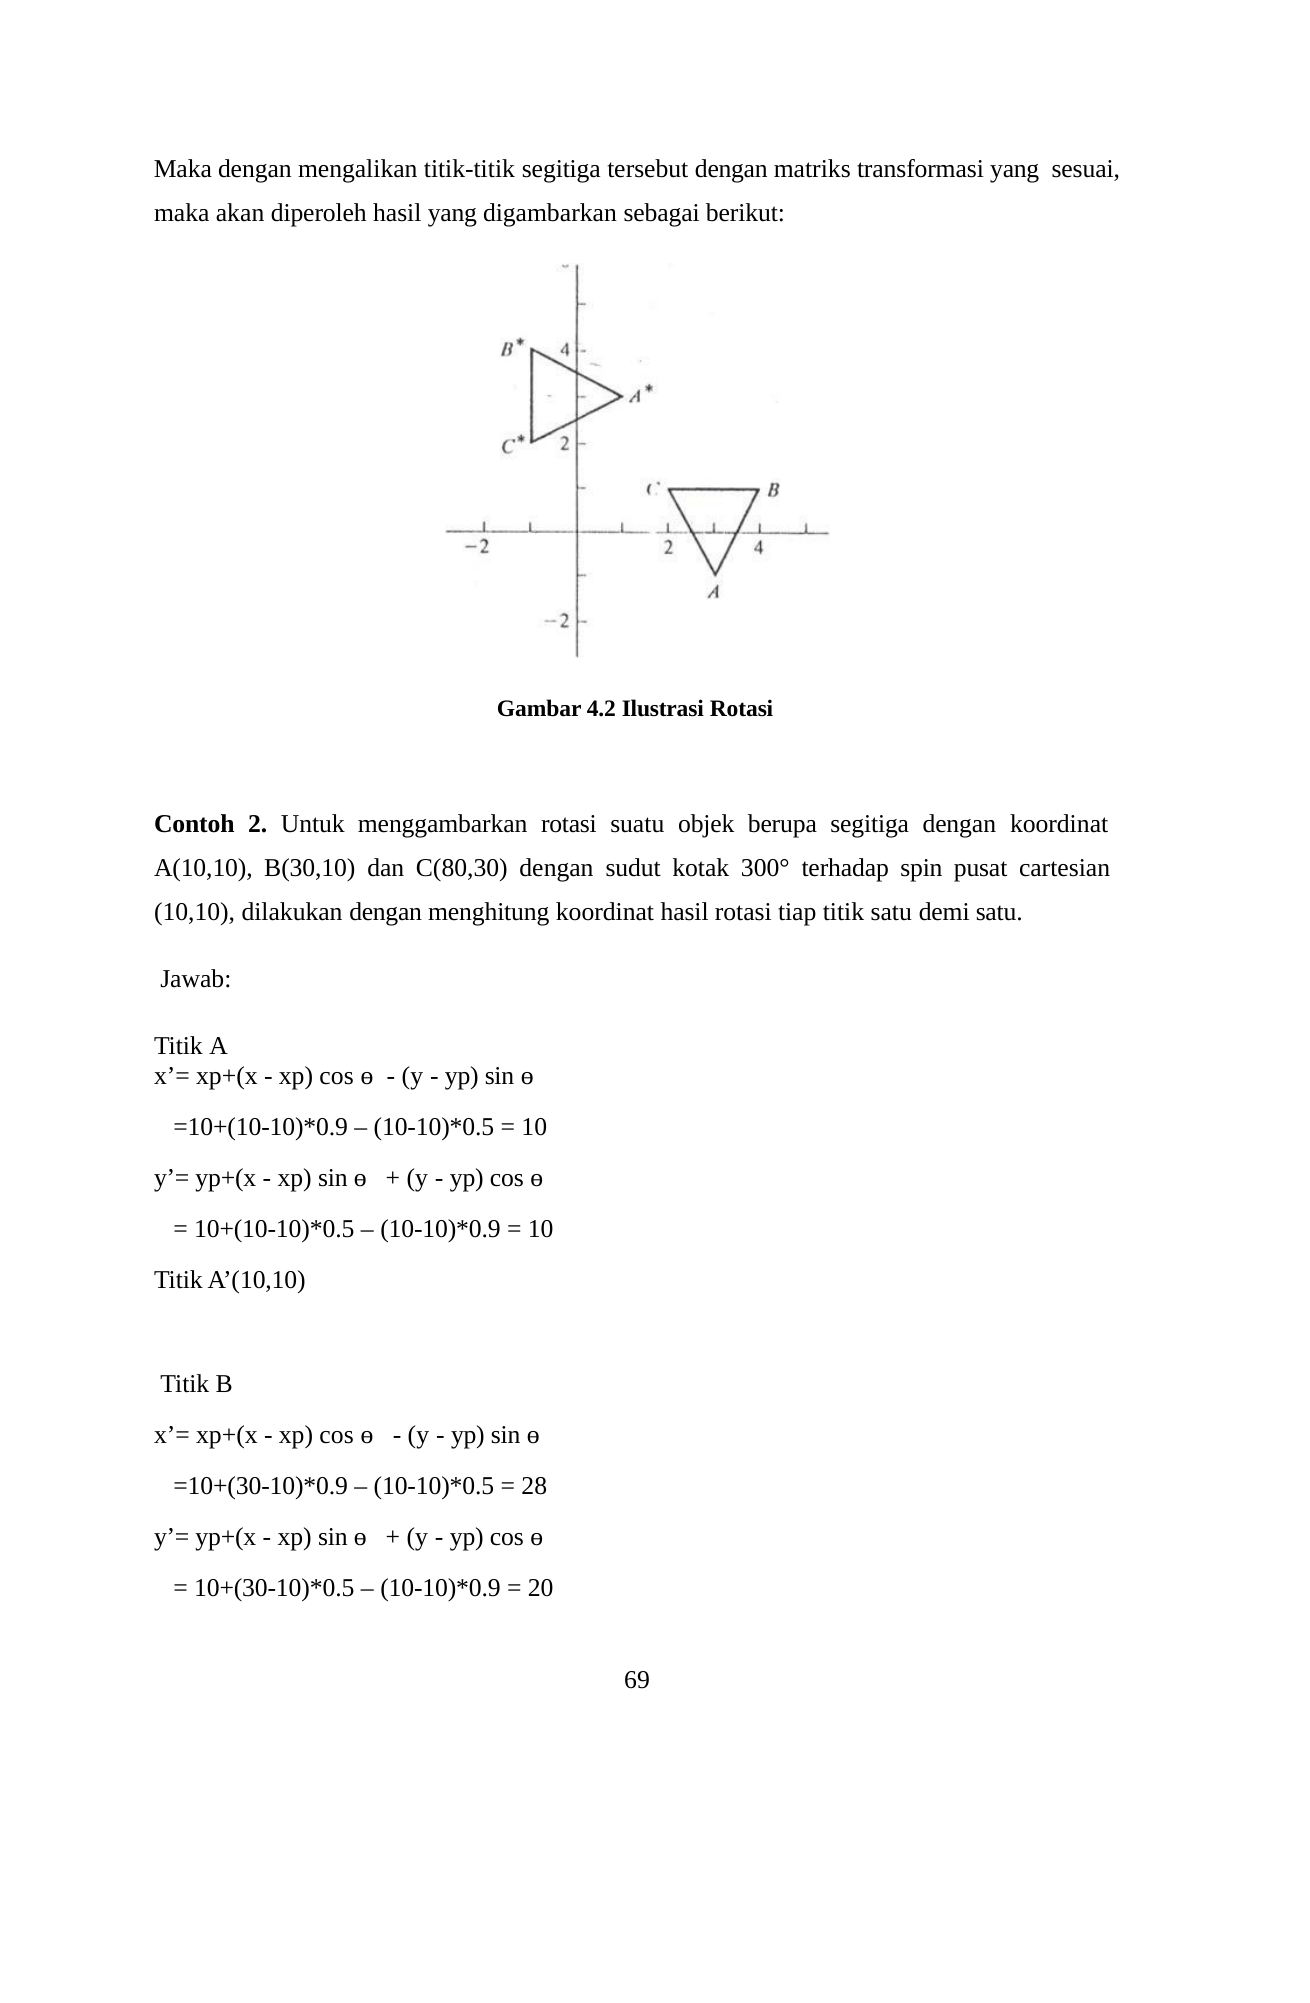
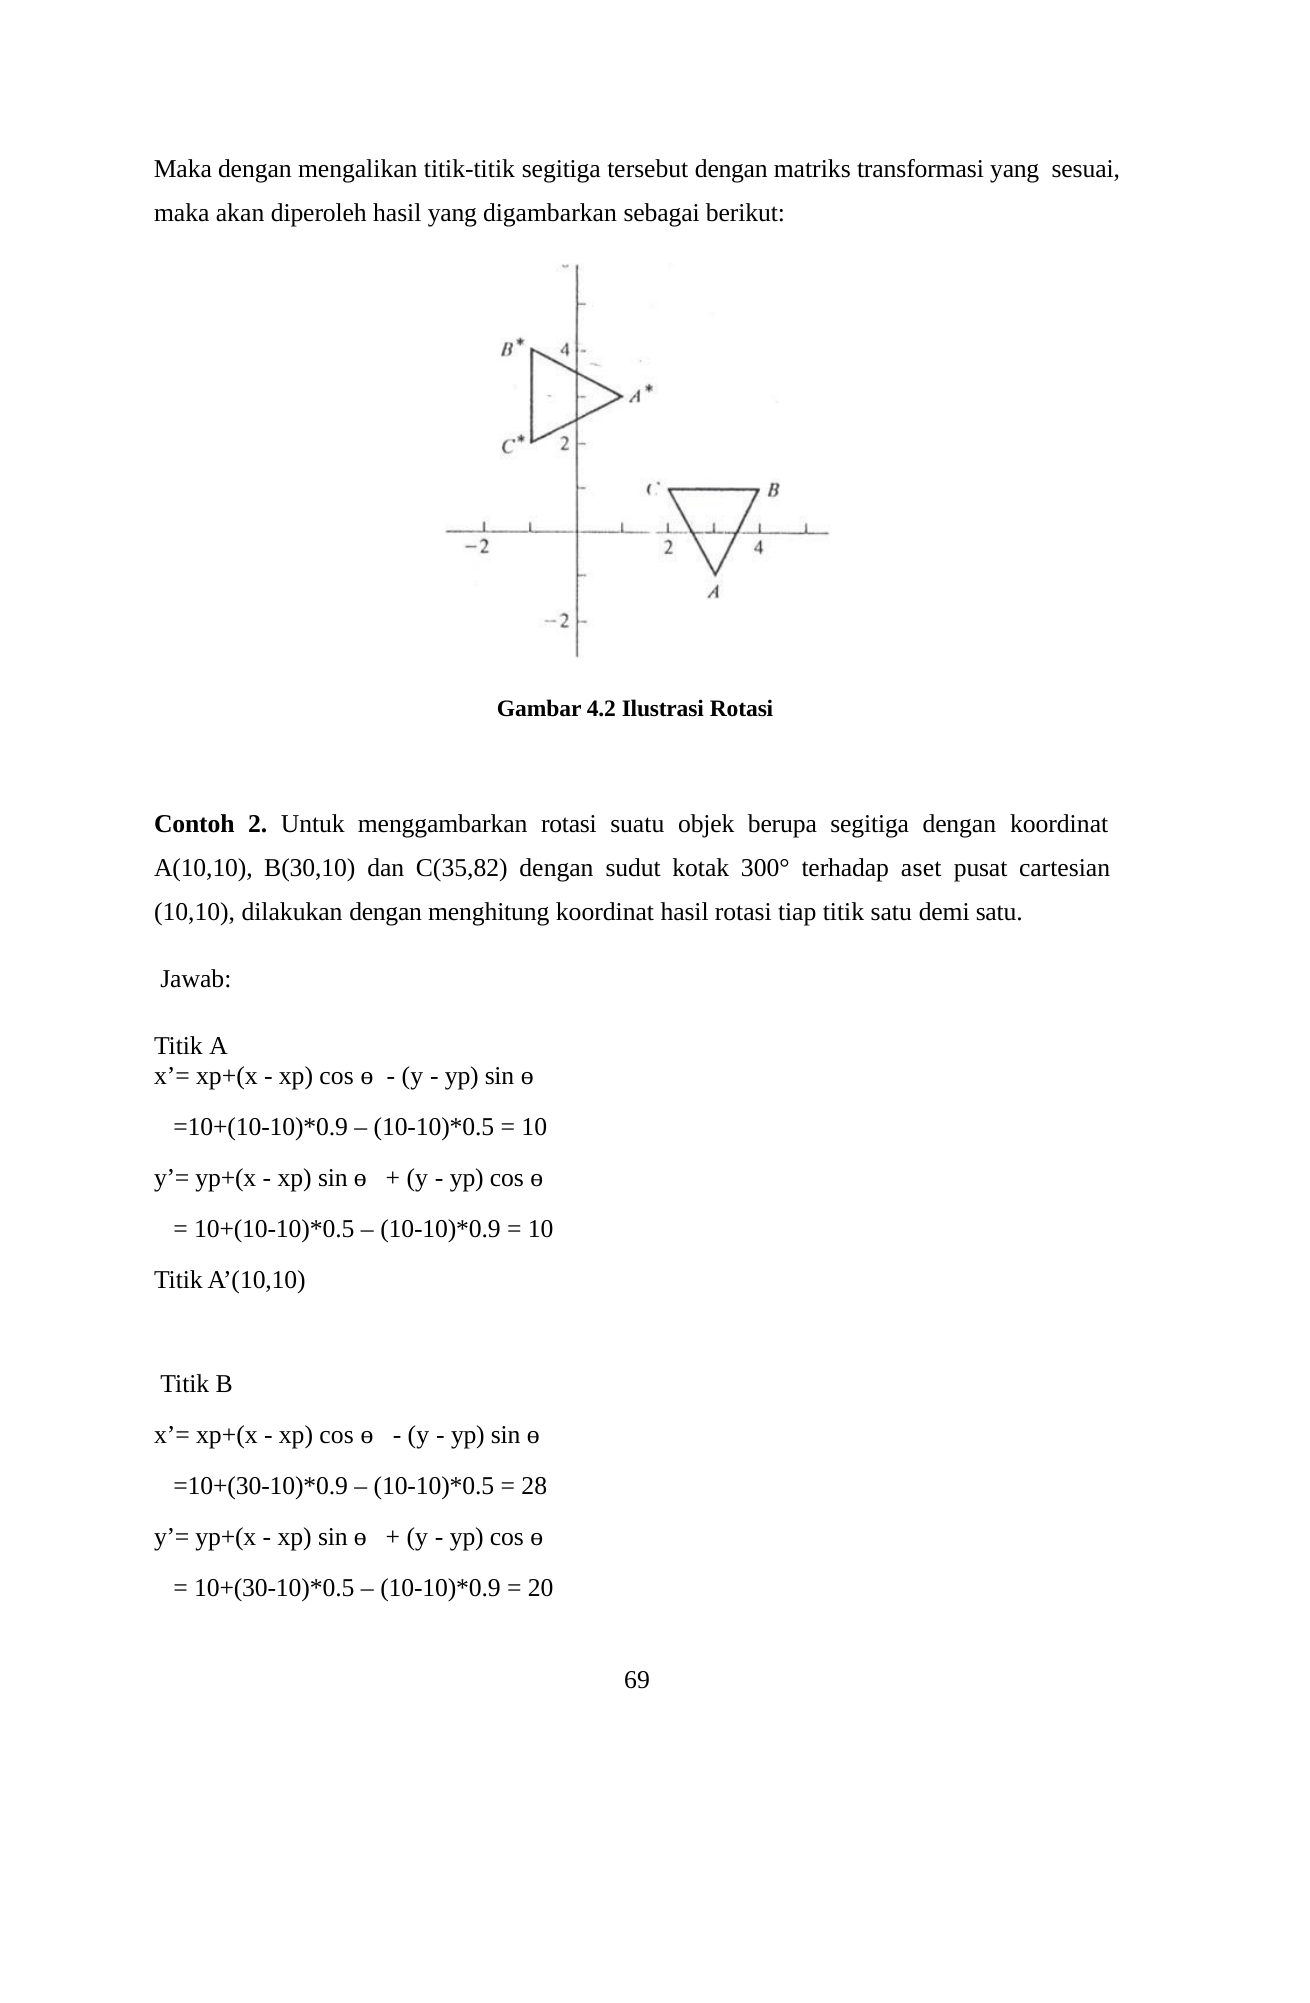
C(80,30: C(80,30 -> C(35,82
spin: spin -> aset
